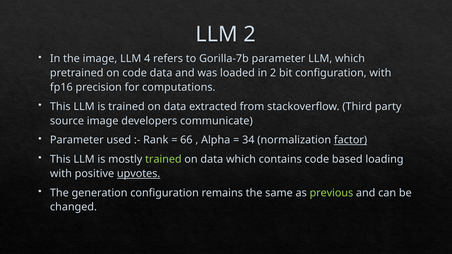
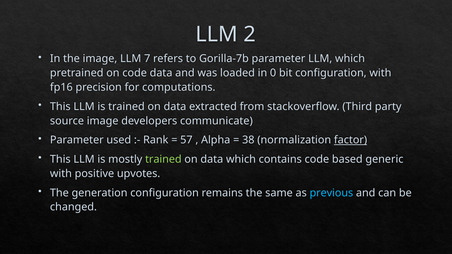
4: 4 -> 7
in 2: 2 -> 0
66: 66 -> 57
34: 34 -> 38
loading: loading -> generic
upvotes underline: present -> none
previous colour: light green -> light blue
